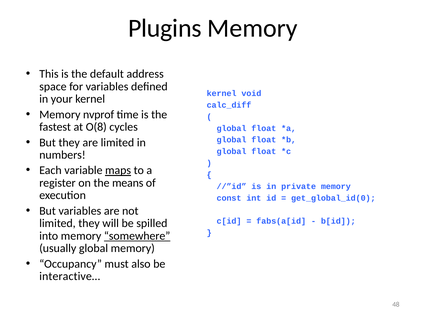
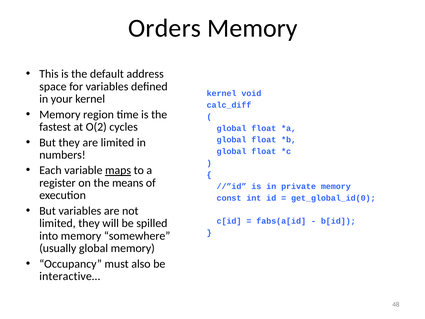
Plugins: Plugins -> Orders
nvprof: nvprof -> region
O(8: O(8 -> O(2
somewhere underline: present -> none
